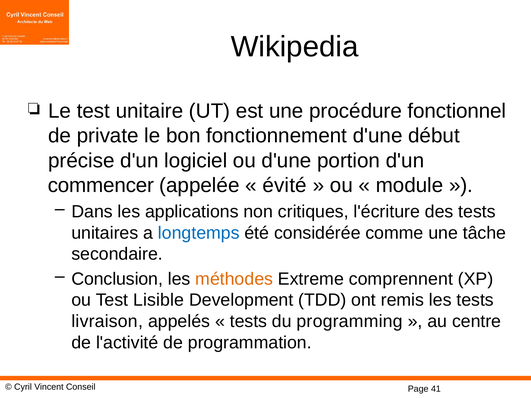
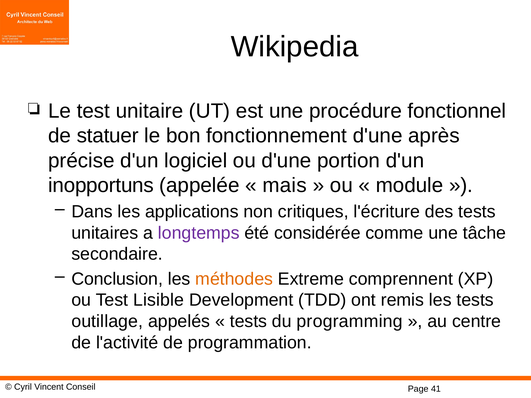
private: private -> statuer
début: début -> après
commencer: commencer -> inopportuns
évité: évité -> mais
longtemps colour: blue -> purple
livraison: livraison -> outillage
